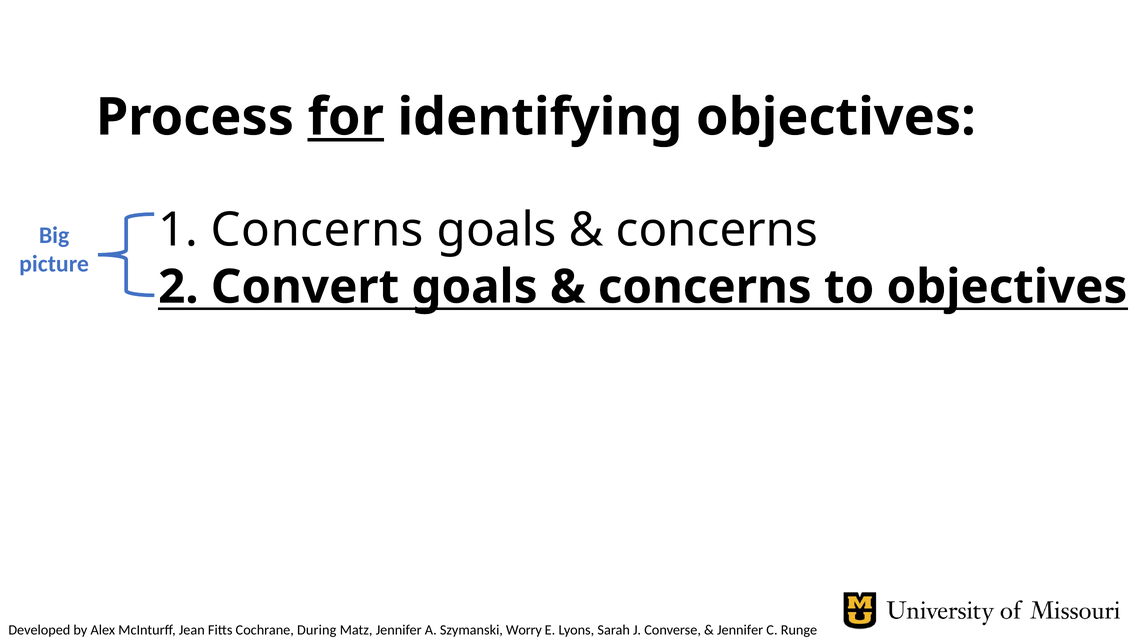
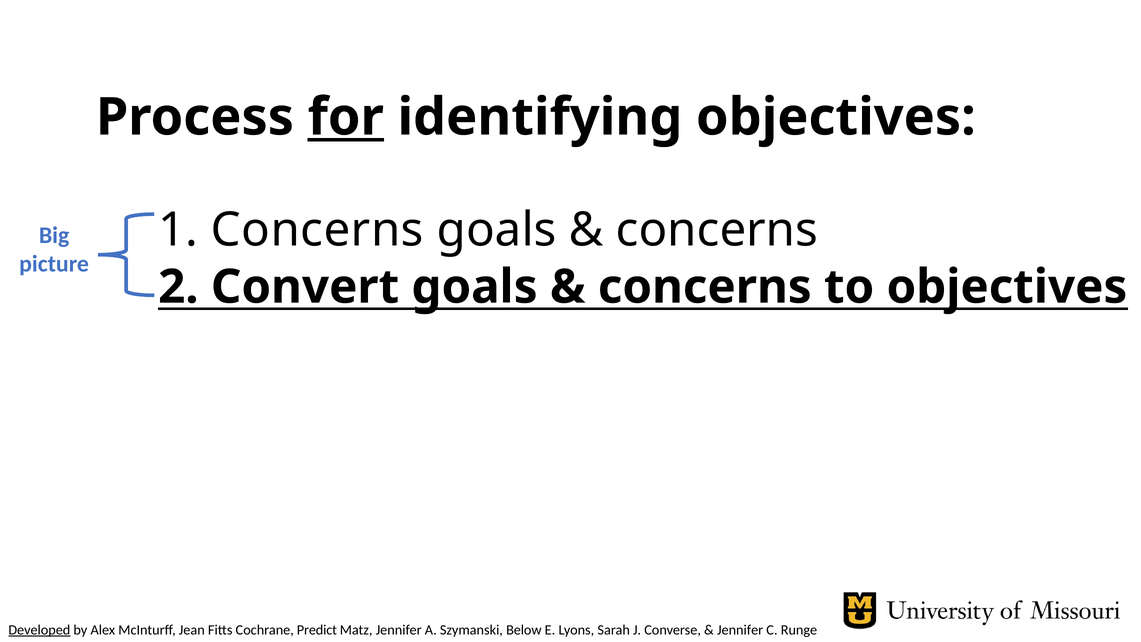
Developed underline: none -> present
During: During -> Predict
Worry: Worry -> Below
